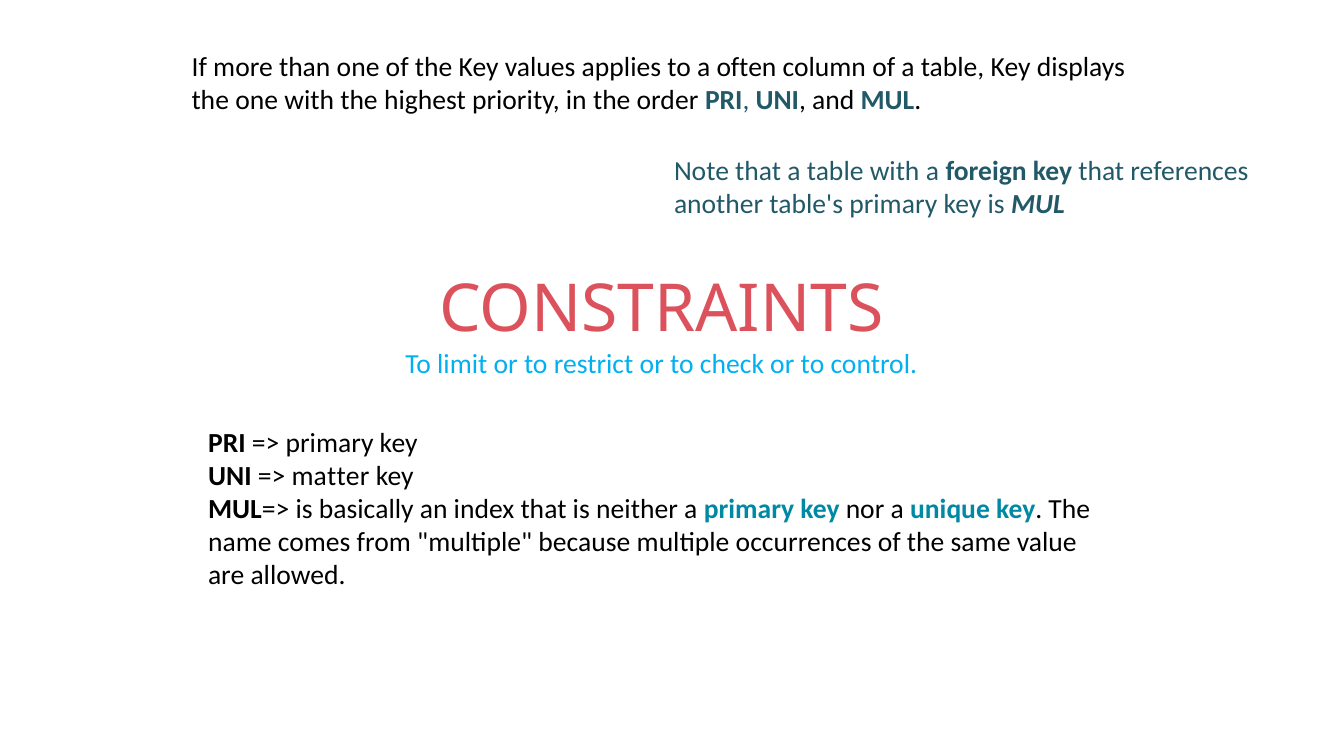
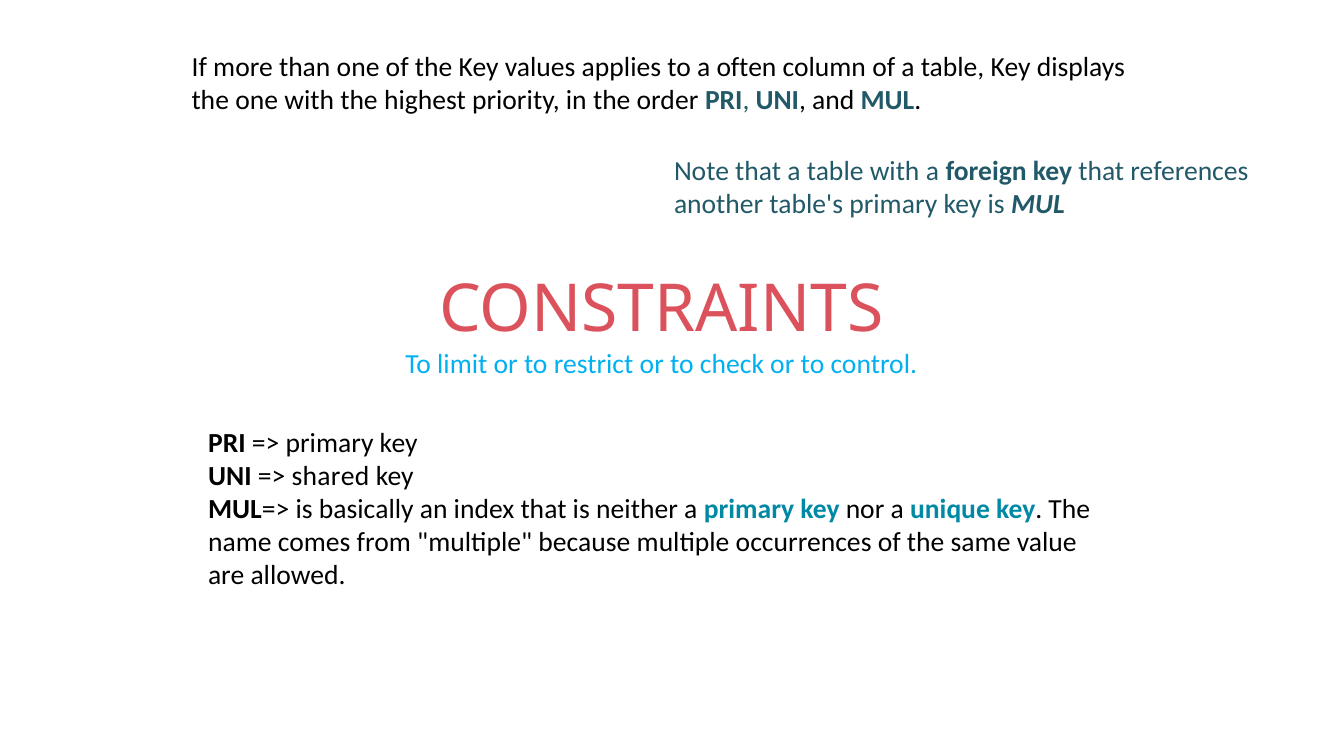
matter: matter -> shared
